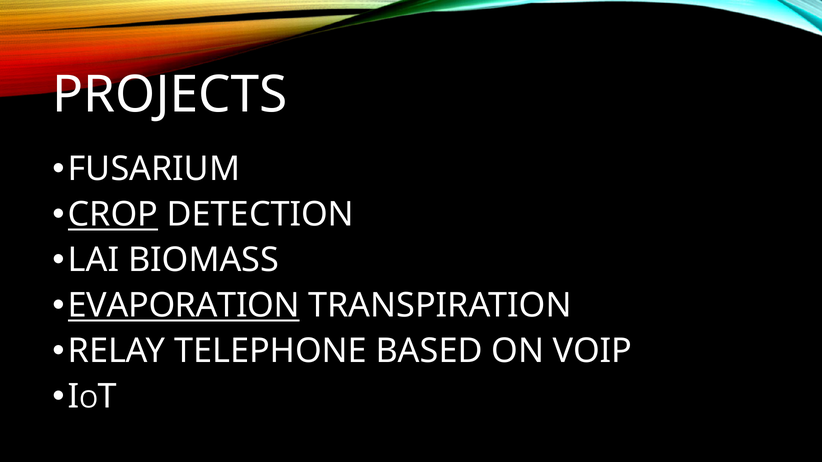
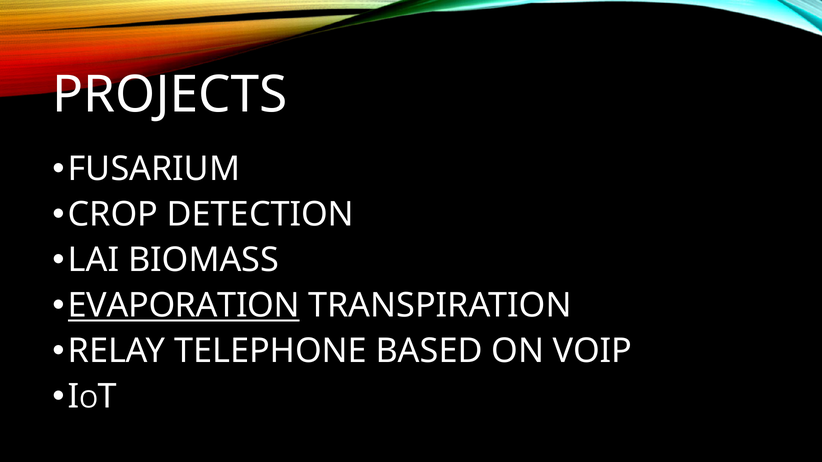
CROP underline: present -> none
